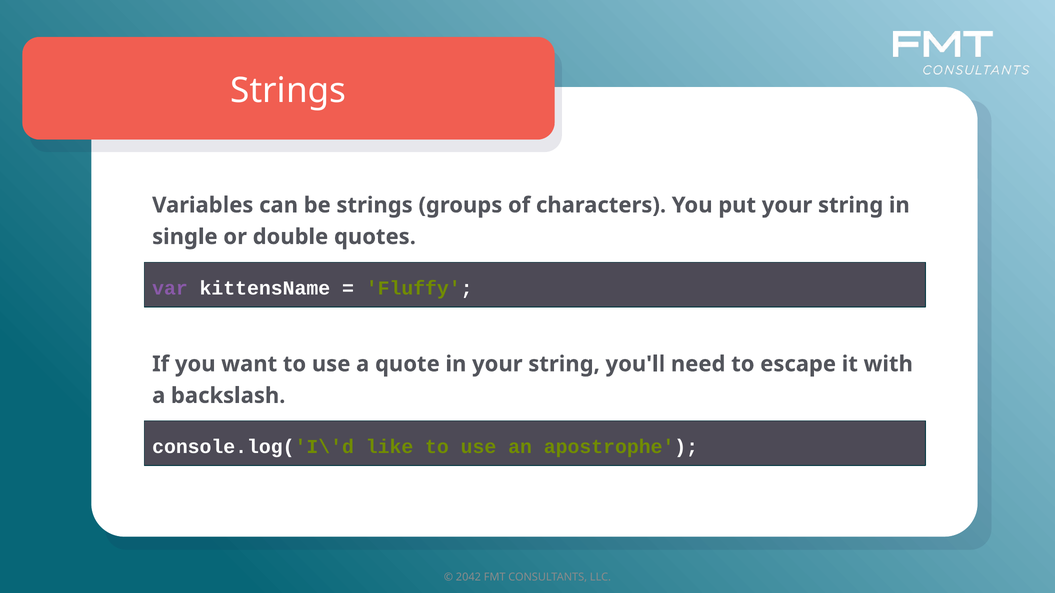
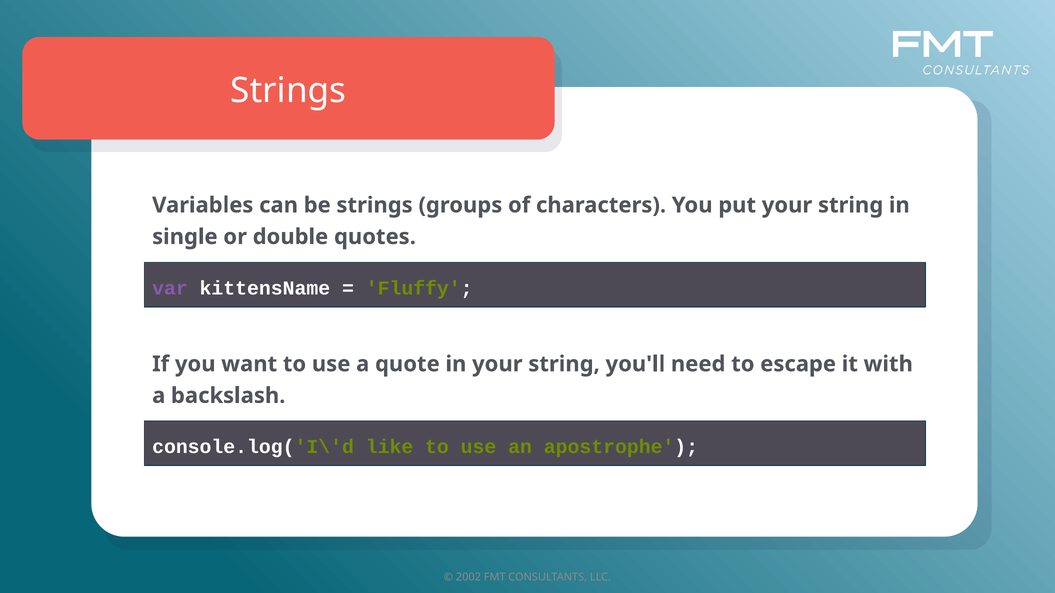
2042: 2042 -> 2002
